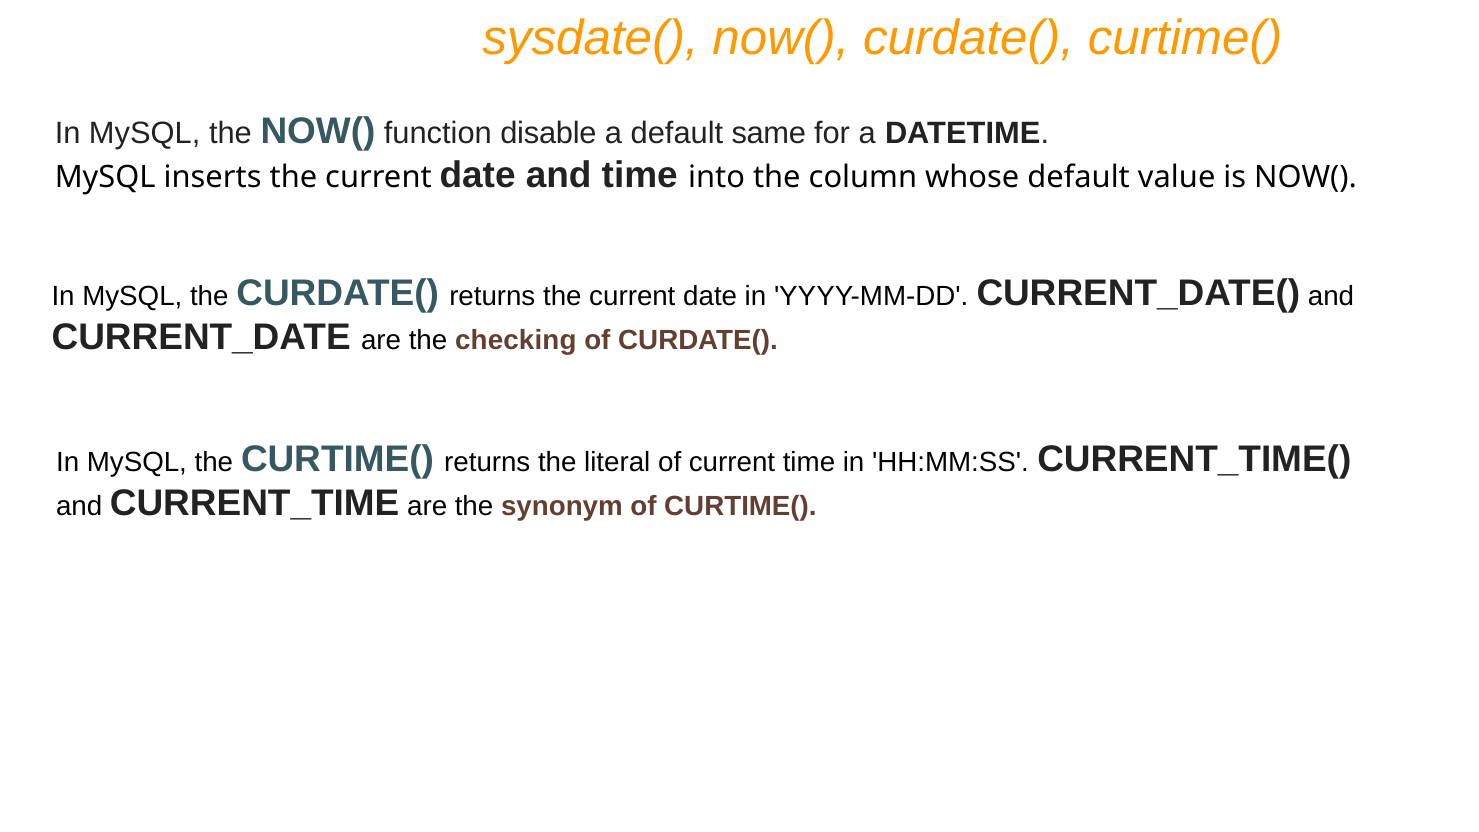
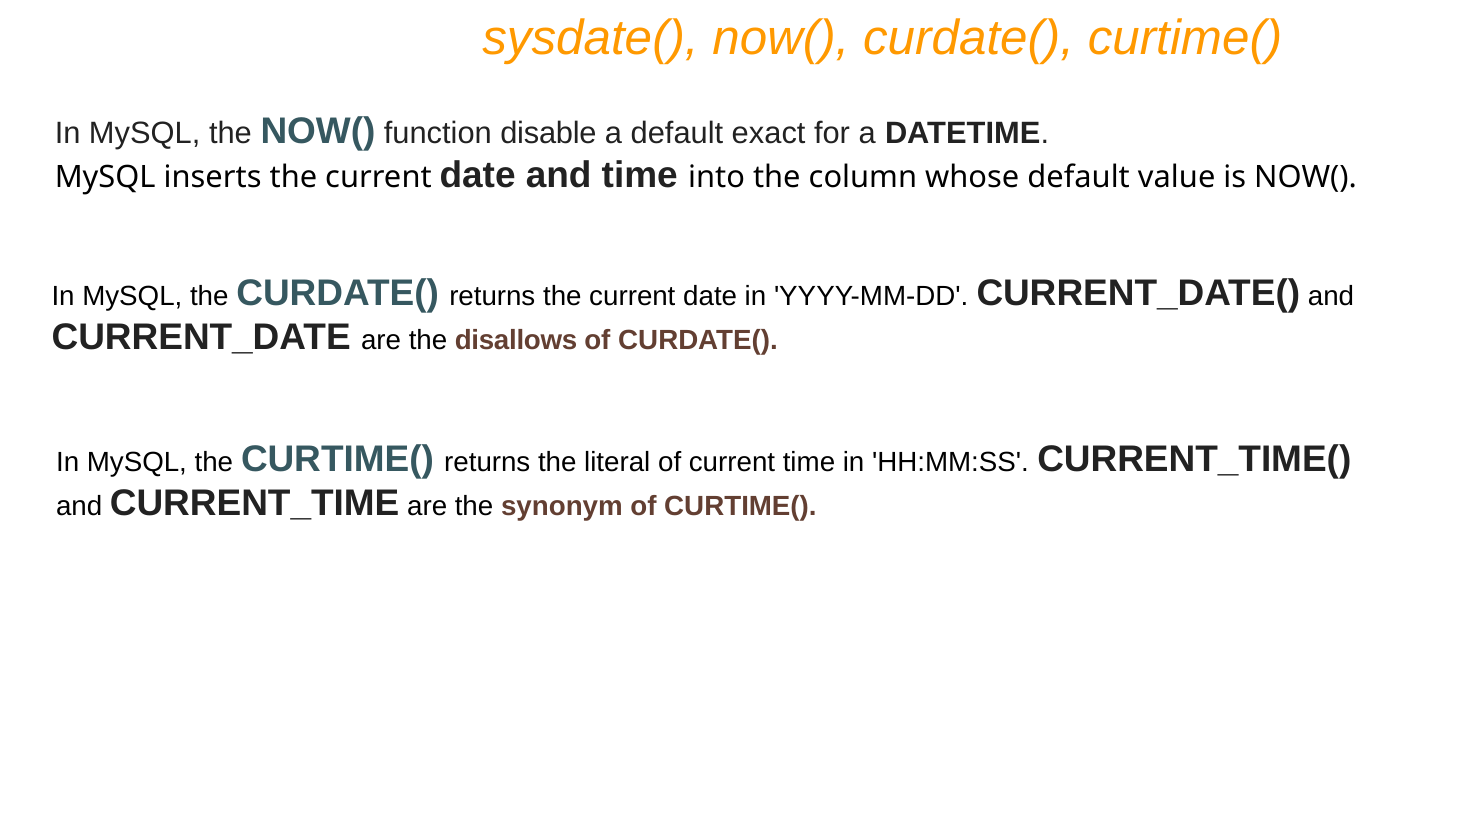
same: same -> exact
checking: checking -> disallows
